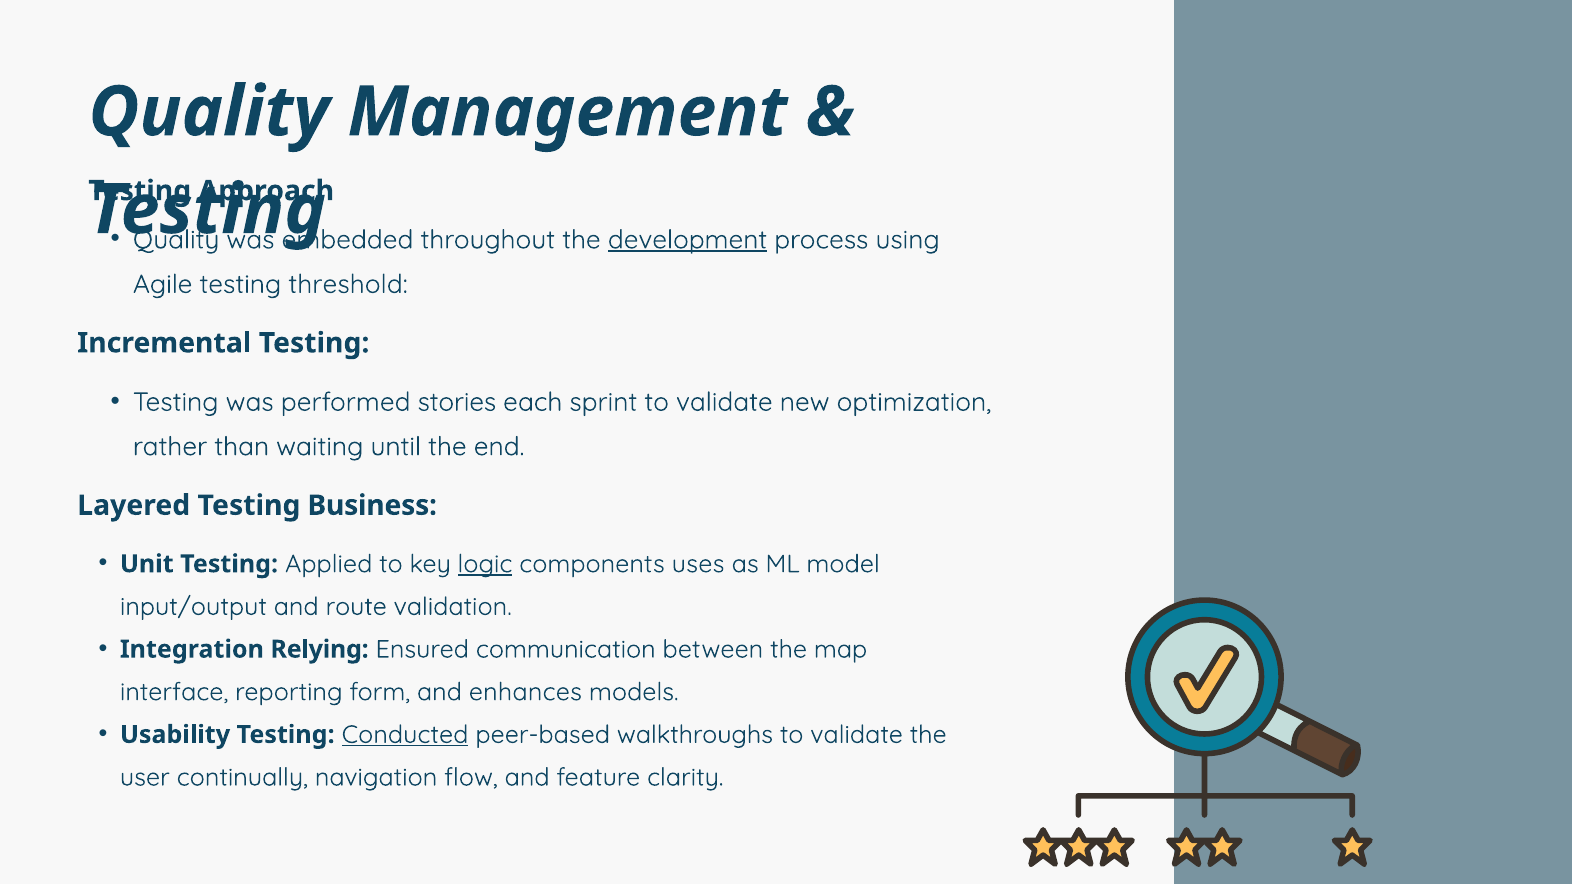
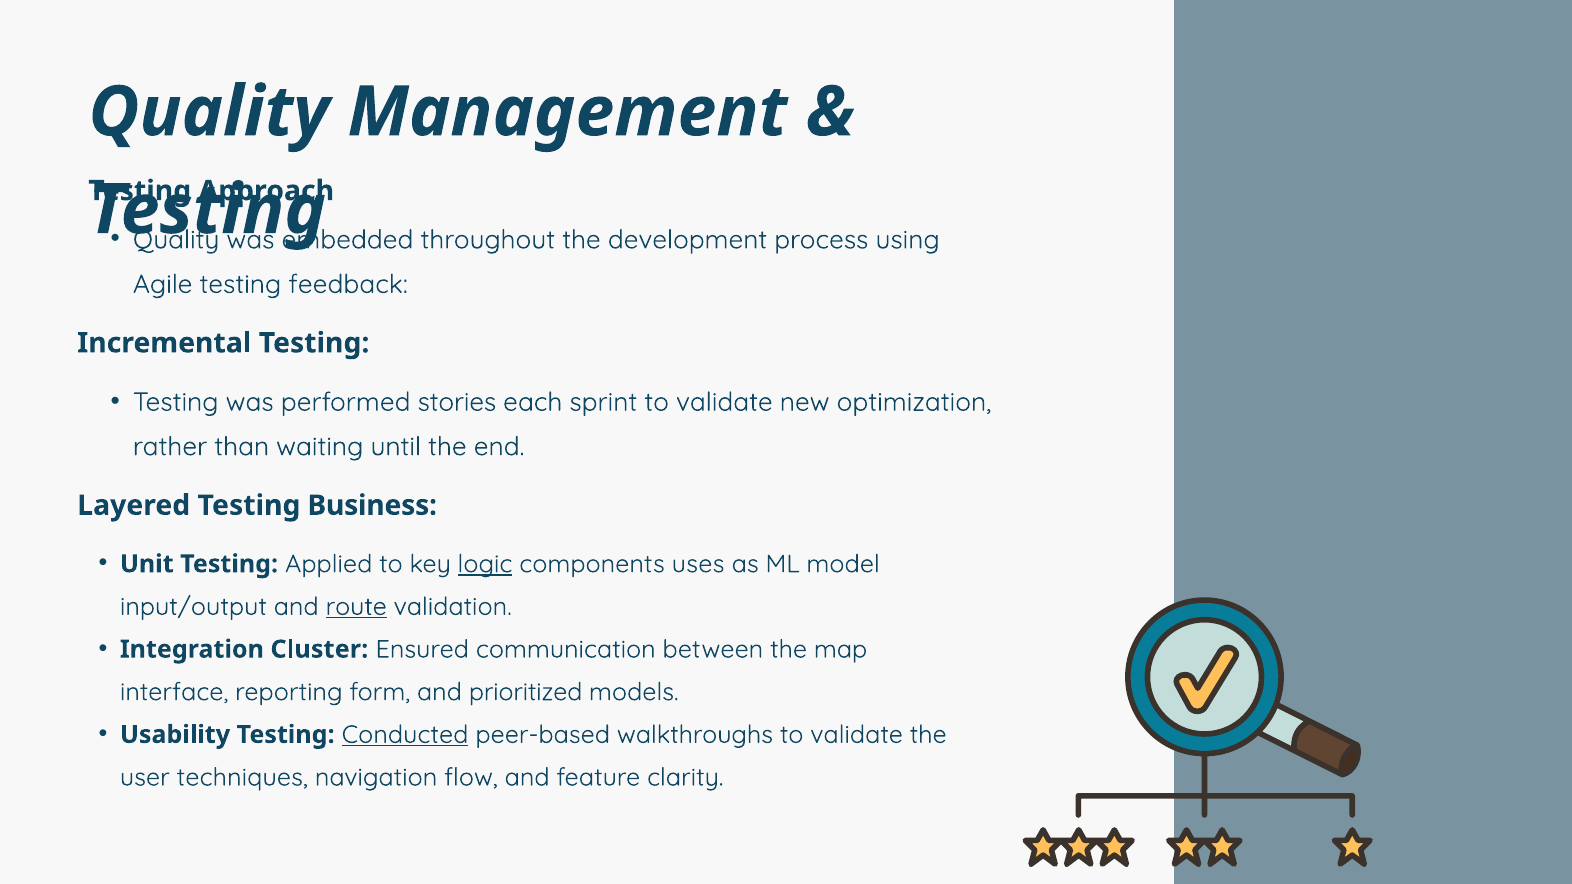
development underline: present -> none
threshold: threshold -> feedback
route underline: none -> present
Relying: Relying -> Cluster
enhances: enhances -> prioritized
continually: continually -> techniques
